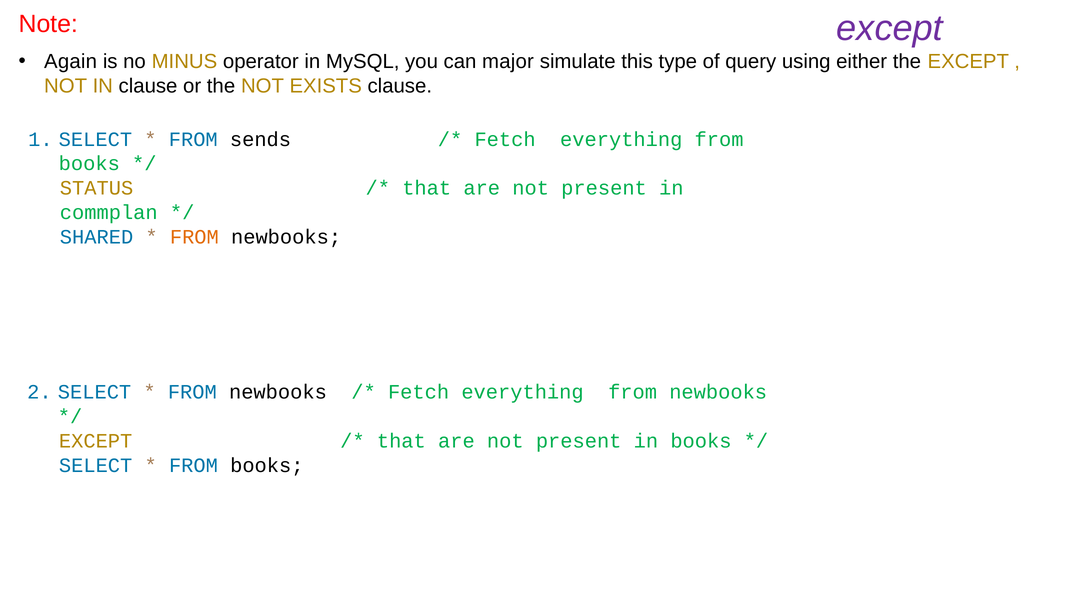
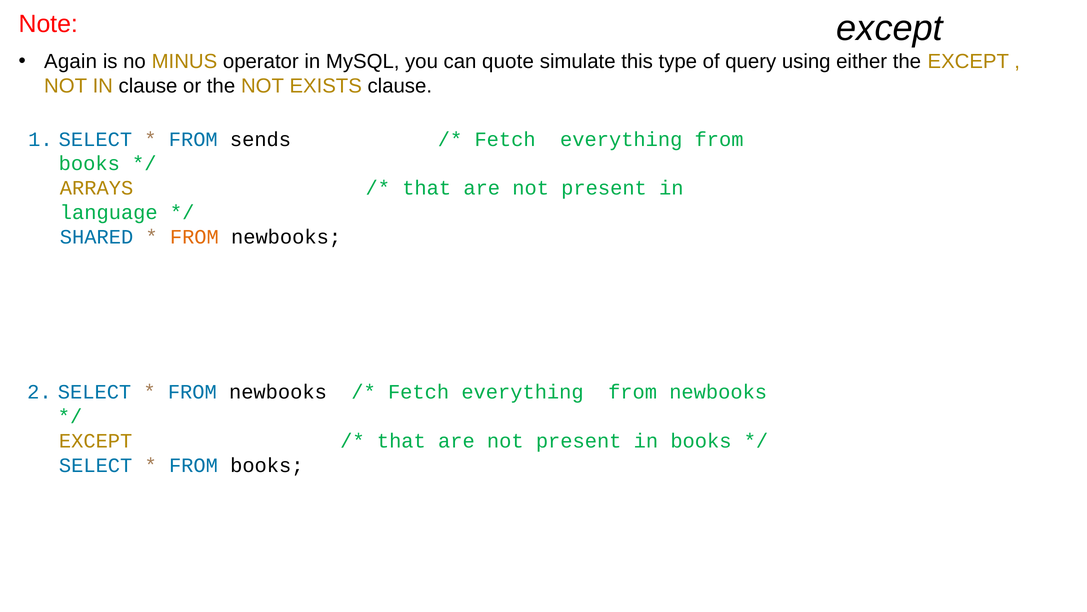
except at (890, 28) colour: purple -> black
major: major -> quote
STATUS: STATUS -> ARRAYS
commplan: commplan -> language
